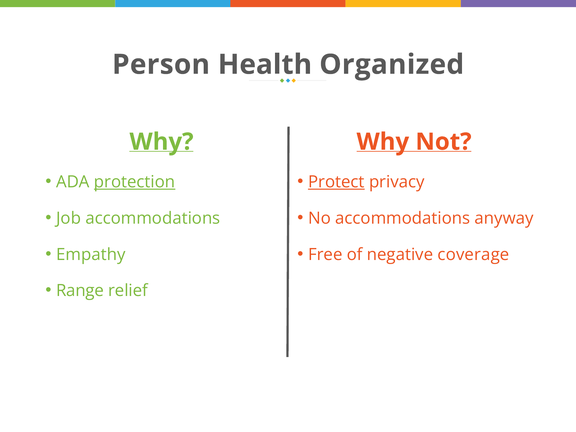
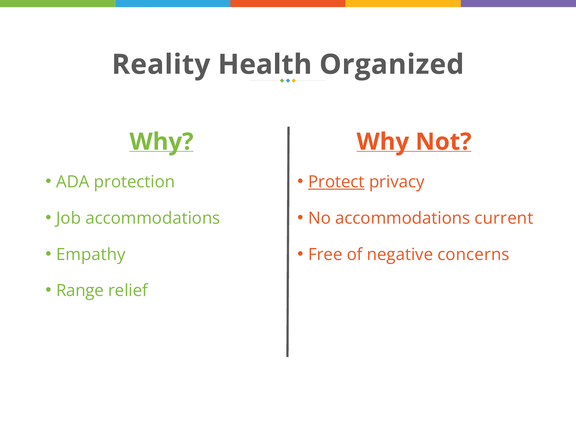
Person: Person -> Reality
protection underline: present -> none
anyway: anyway -> current
coverage: coverage -> concerns
